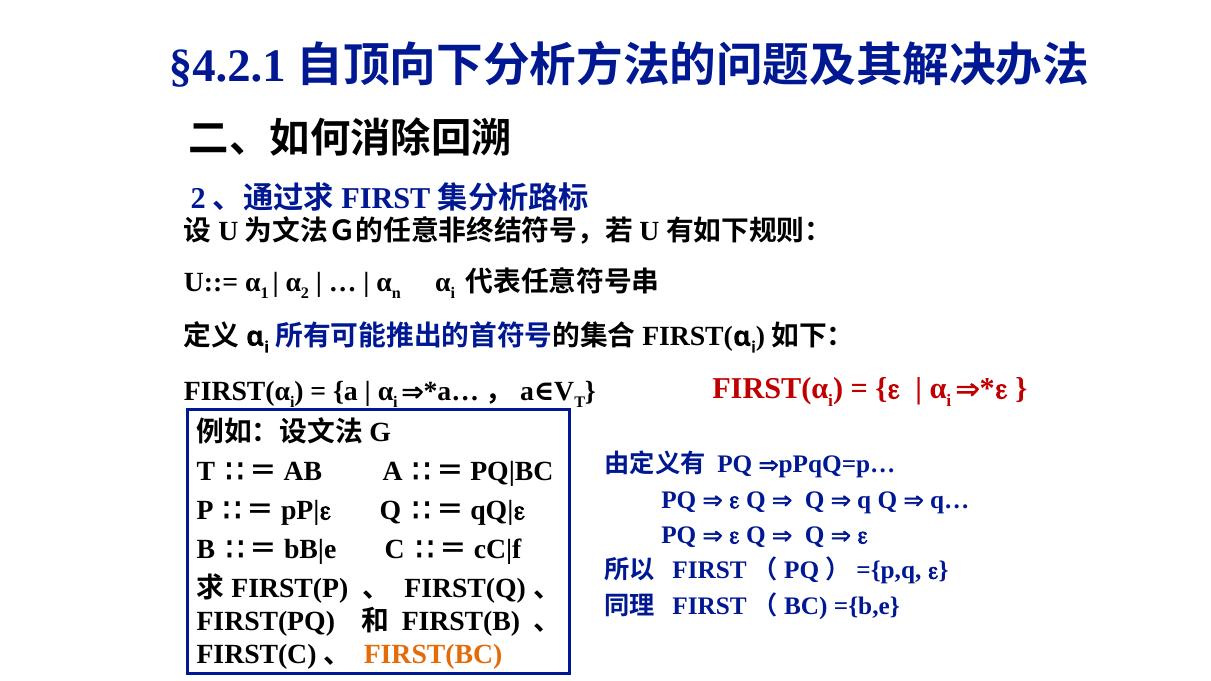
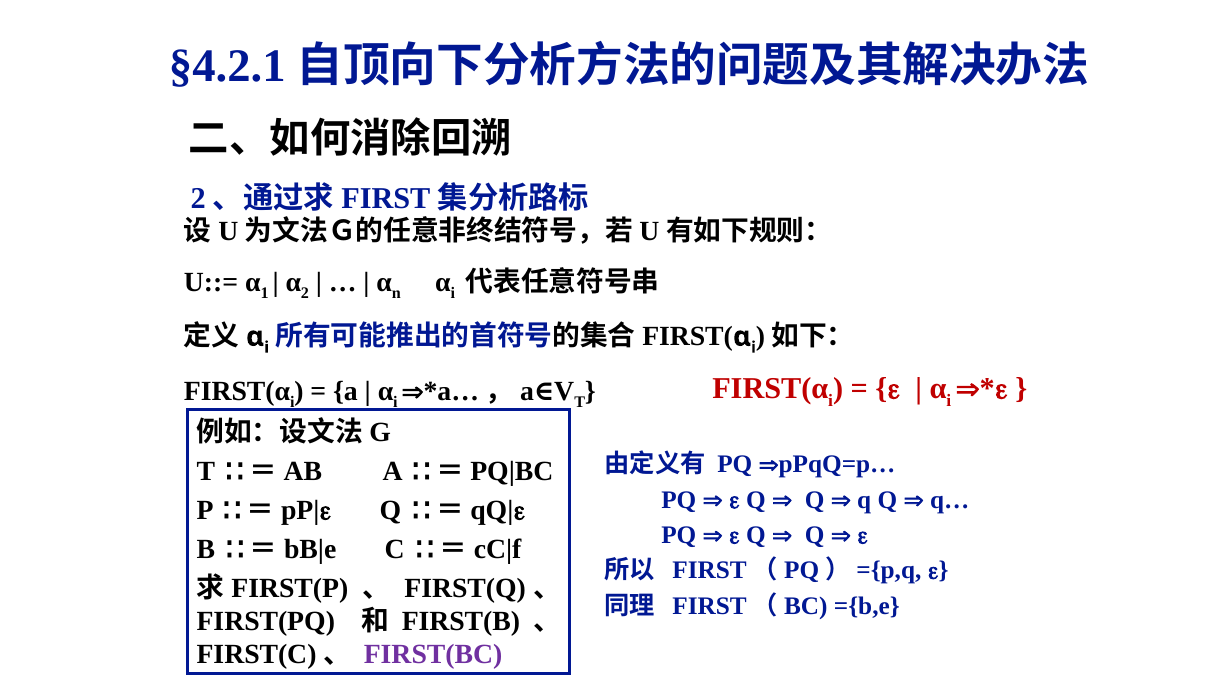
FIRST(BC colour: orange -> purple
